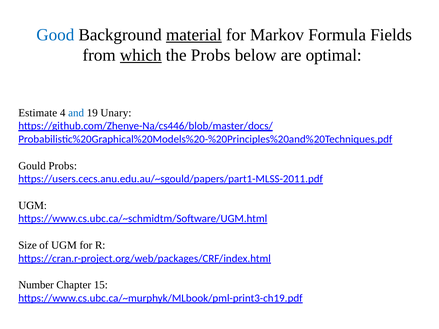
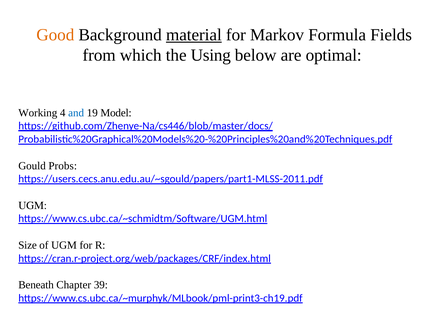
Good colour: blue -> orange
which underline: present -> none
the Probs: Probs -> Using
Estimate: Estimate -> Working
Unary: Unary -> Model
Number: Number -> Beneath
15: 15 -> 39
